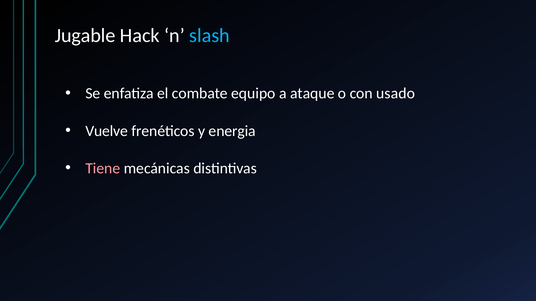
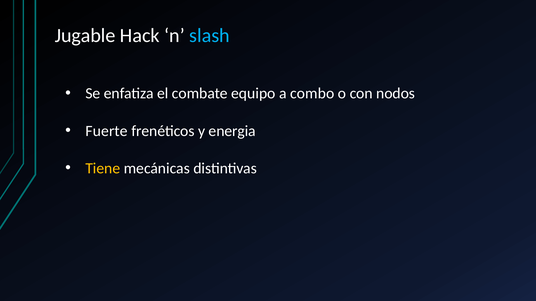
ataque: ataque -> combo
usado: usado -> nodos
Vuelve: Vuelve -> Fuerte
Tiene colour: pink -> yellow
